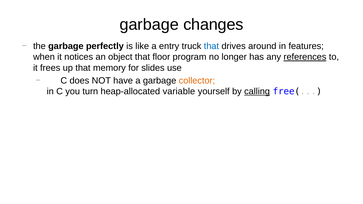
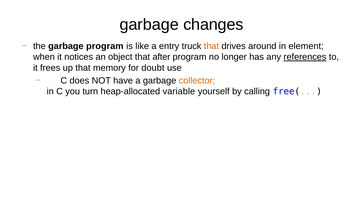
garbage perfectly: perfectly -> program
that at (211, 46) colour: blue -> orange
features: features -> element
floor: floor -> after
slides: slides -> doubt
calling underline: present -> none
